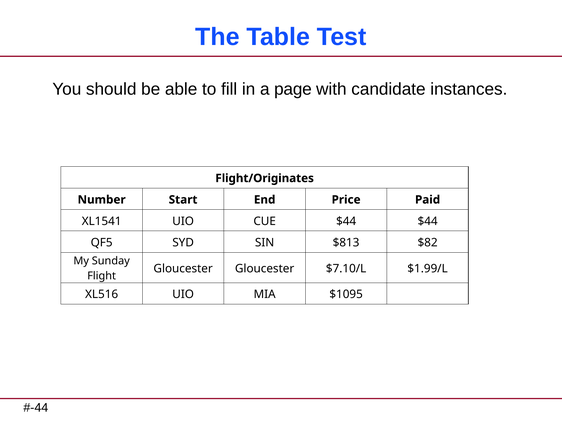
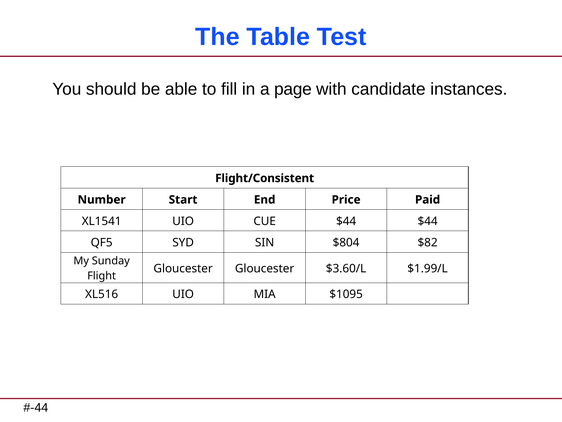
Flight/Originates: Flight/Originates -> Flight/Consistent
$813: $813 -> $804
$7.10/L: $7.10/L -> $3.60/L
